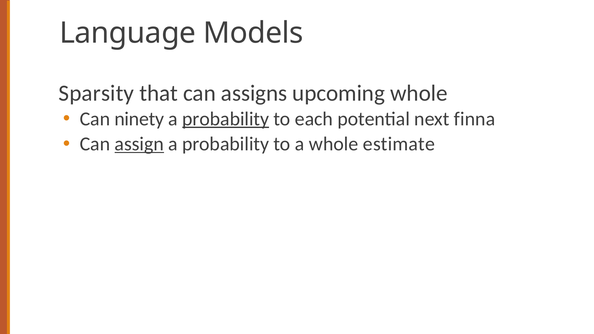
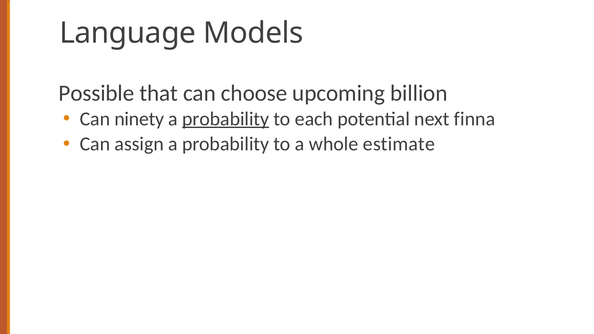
Sparsity: Sparsity -> Possible
assigns: assigns -> choose
upcoming whole: whole -> billion
assign underline: present -> none
